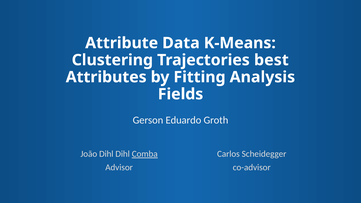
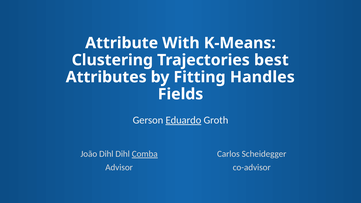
Data: Data -> With
Analysis: Analysis -> Handles
Eduardo underline: none -> present
